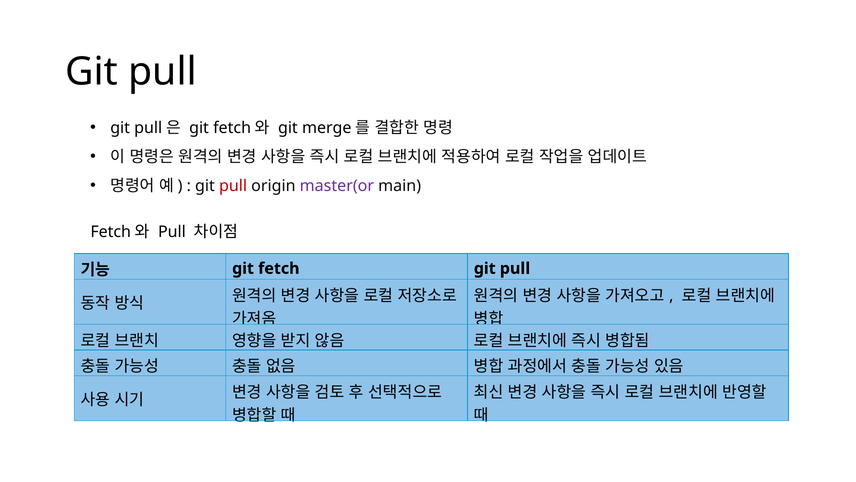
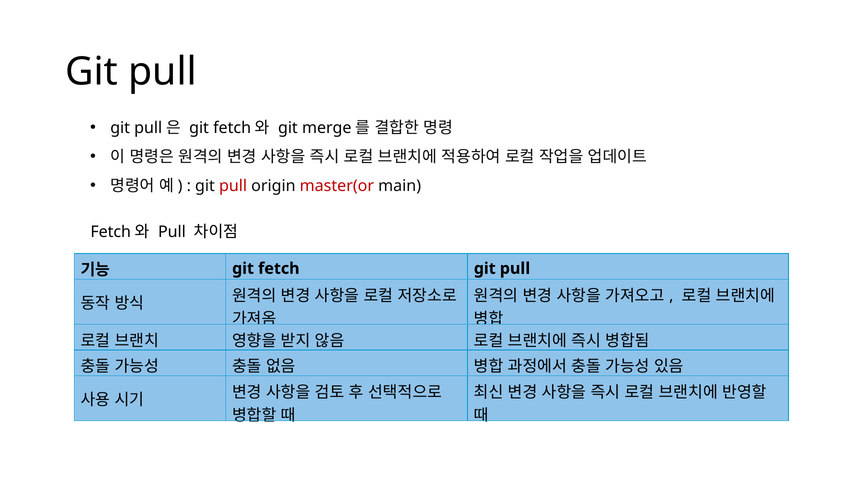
master(or colour: purple -> red
